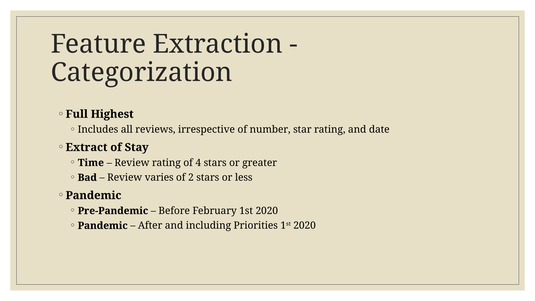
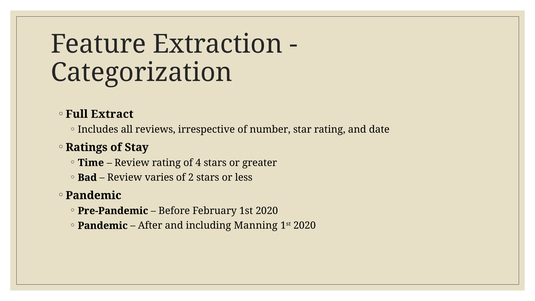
Highest: Highest -> Extract
Extract: Extract -> Ratings
Priorities: Priorities -> Manning
